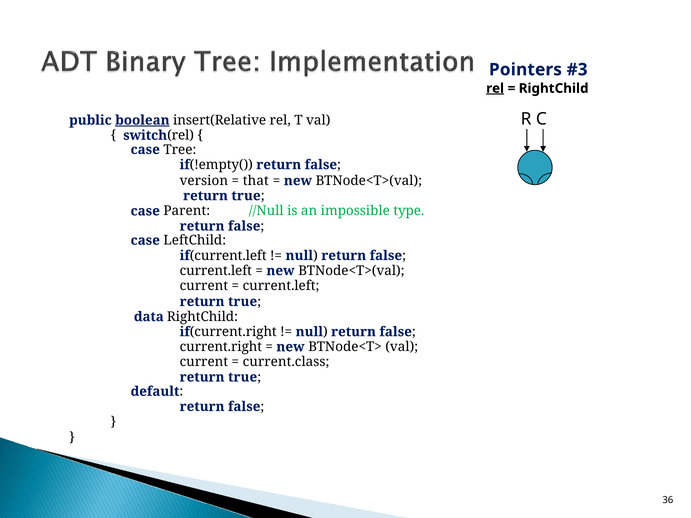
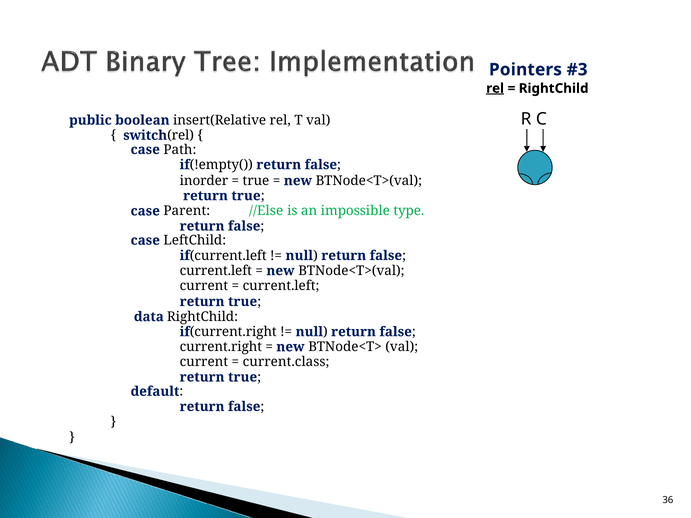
boolean underline: present -> none
Tree: Tree -> Path
version: version -> inorder
that at (256, 181): that -> true
//Null: //Null -> //Else
